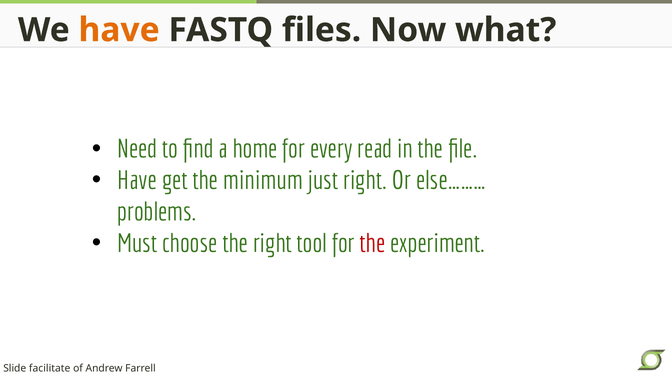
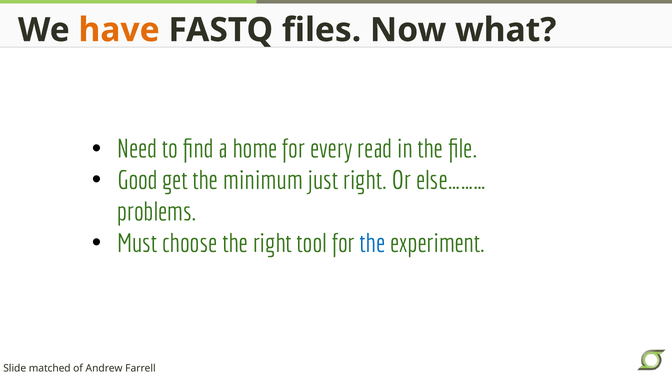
Have at (137, 181): Have -> Good
the at (373, 243) colour: red -> blue
facilitate: facilitate -> matched
